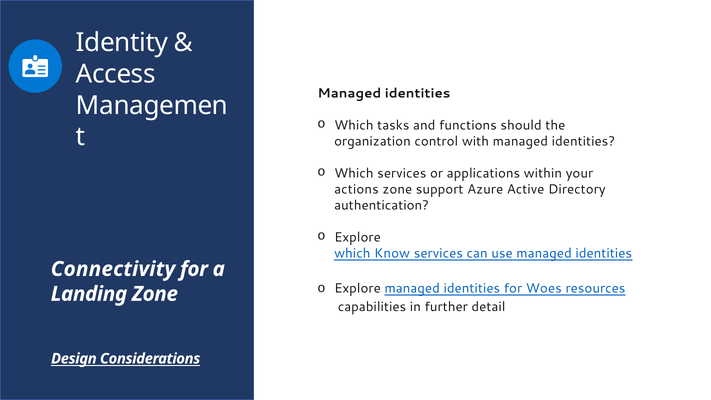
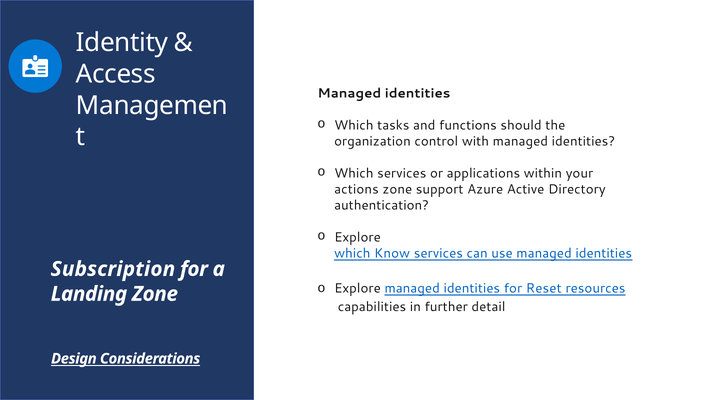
Connectivity: Connectivity -> Subscription
Woes: Woes -> Reset
